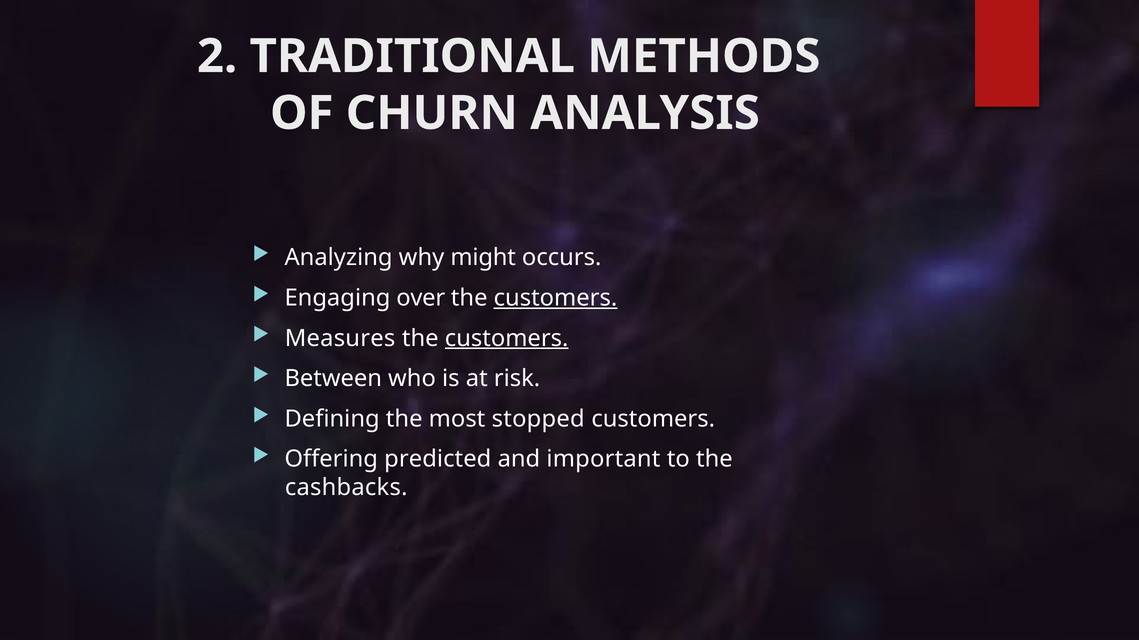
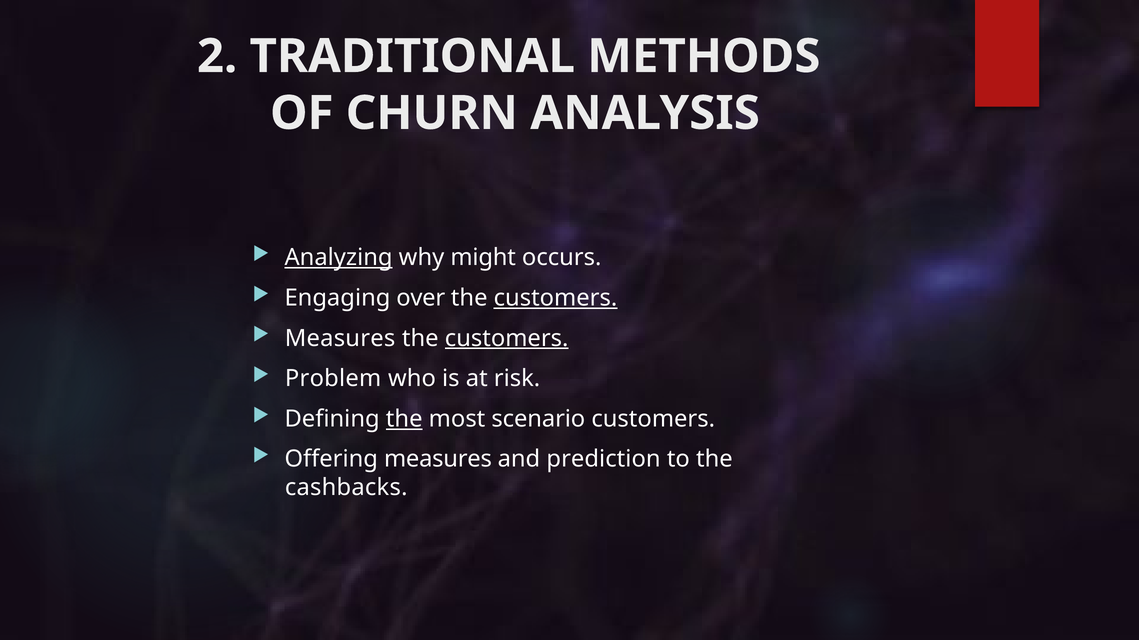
Analyzing underline: none -> present
Between: Between -> Problem
the at (404, 419) underline: none -> present
stopped: stopped -> scenario
Offering predicted: predicted -> measures
important: important -> prediction
